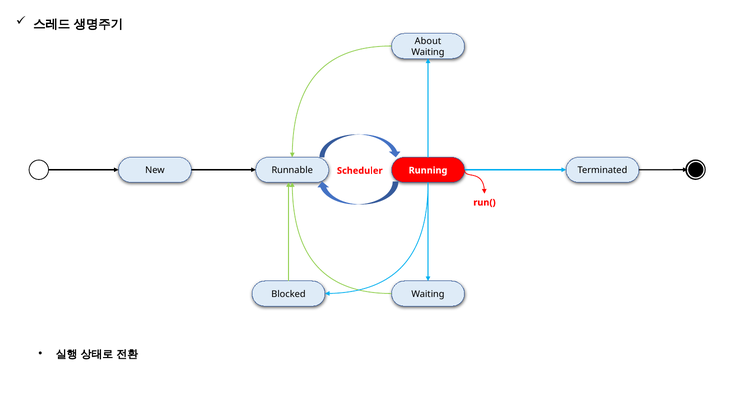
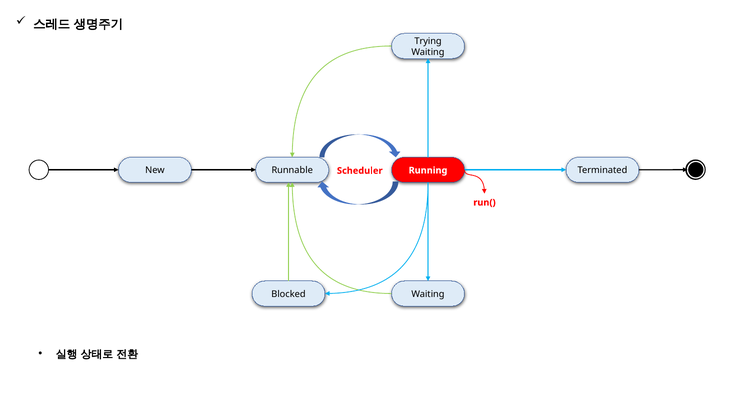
About: About -> Trying
